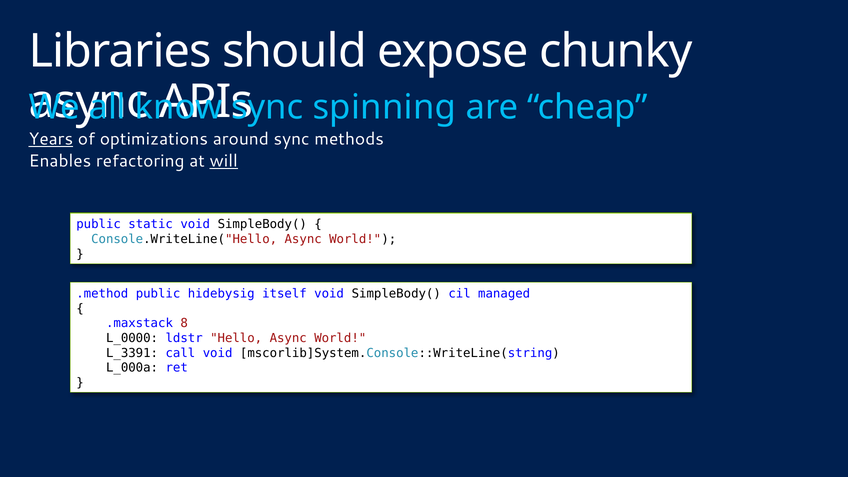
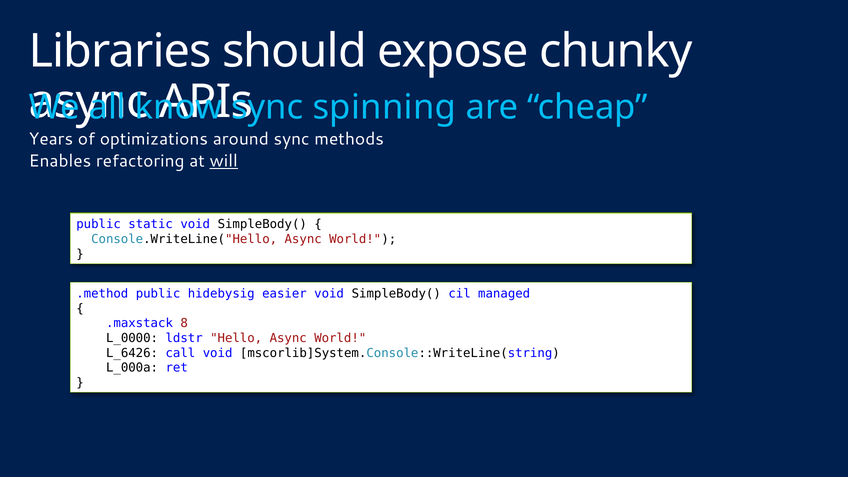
Years underline: present -> none
itself: itself -> easier
L_3391: L_3391 -> L_6426
